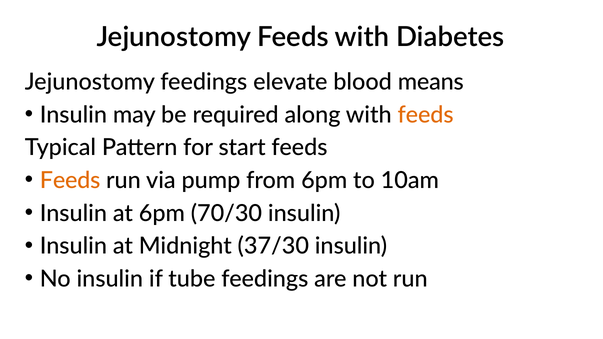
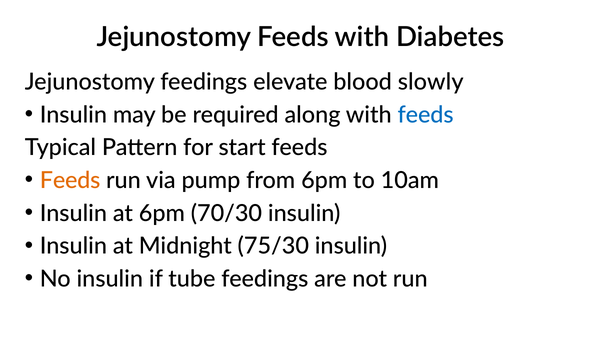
means: means -> slowly
feeds at (426, 115) colour: orange -> blue
37/30: 37/30 -> 75/30
